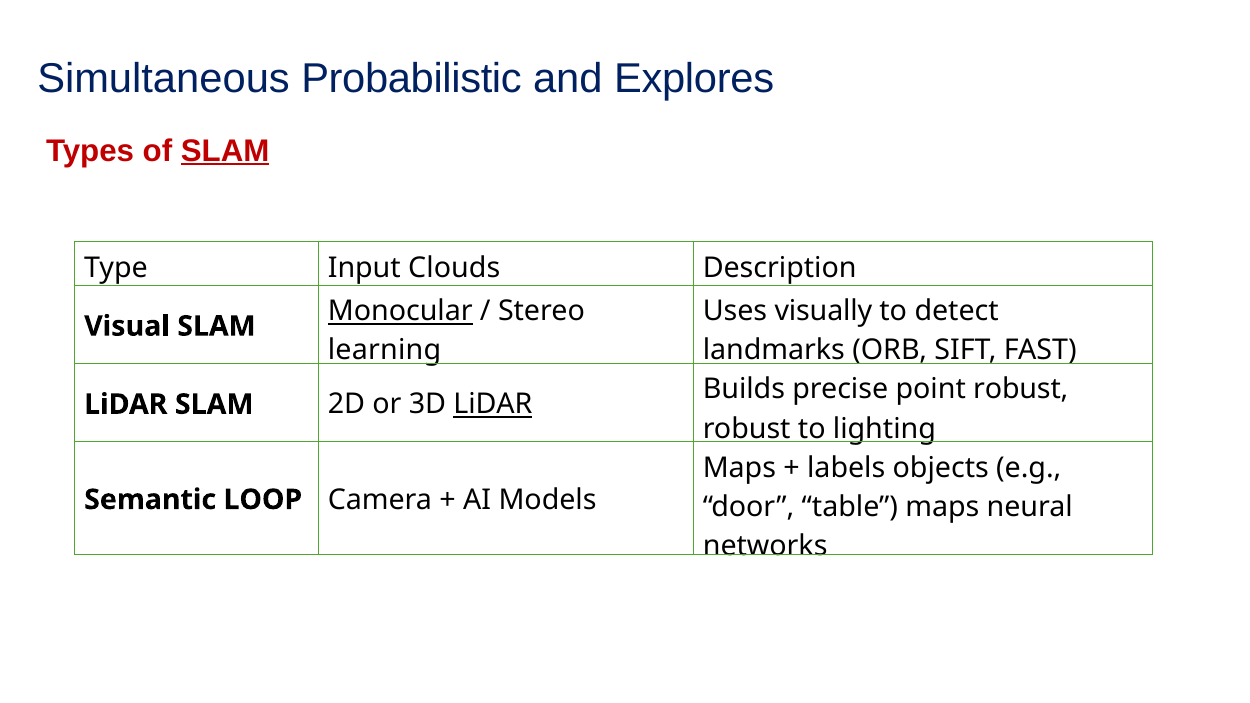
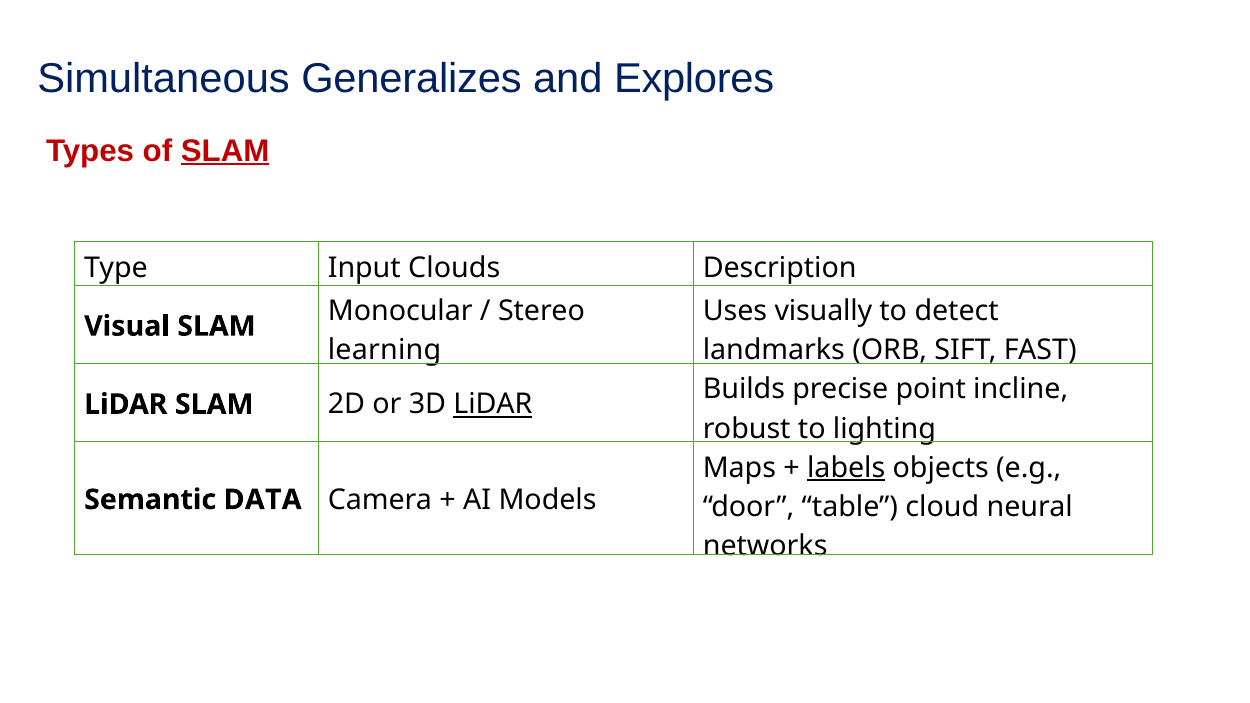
Probabilistic: Probabilistic -> Generalizes
Monocular underline: present -> none
point robust: robust -> incline
labels underline: none -> present
LOOP: LOOP -> DATA
table maps: maps -> cloud
